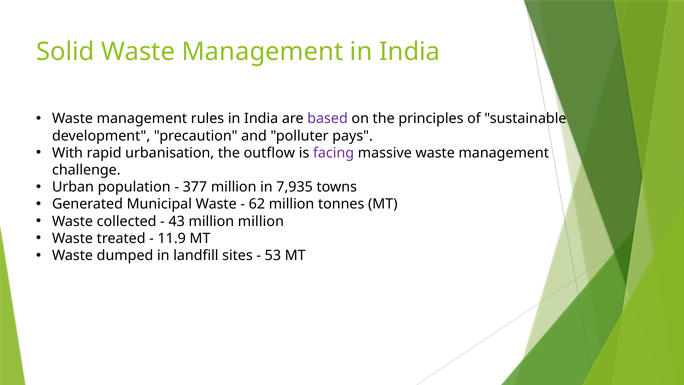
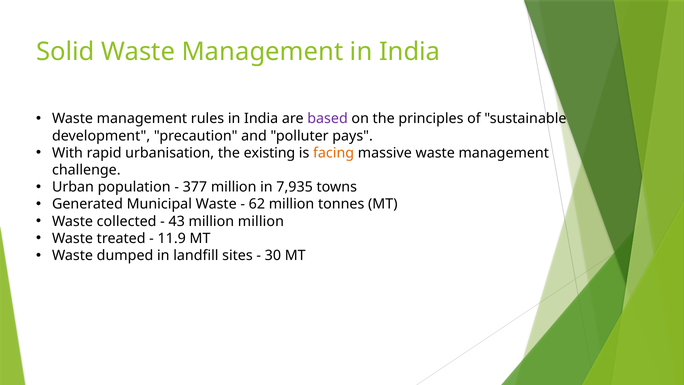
outflow: outflow -> existing
facing colour: purple -> orange
53: 53 -> 30
